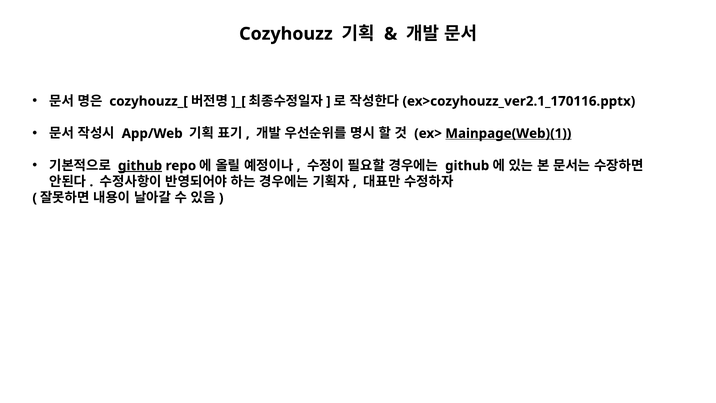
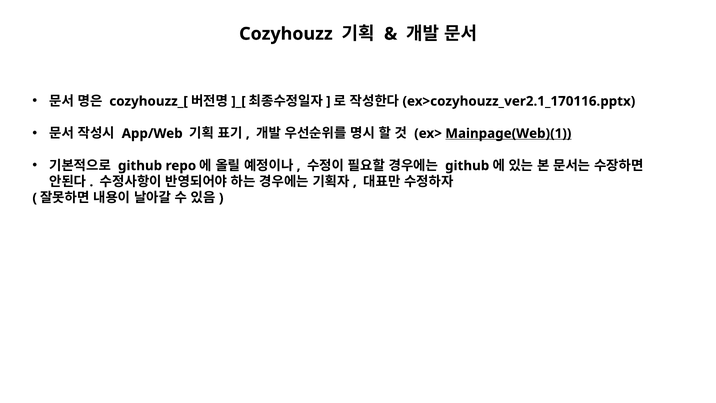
github at (140, 166) underline: present -> none
